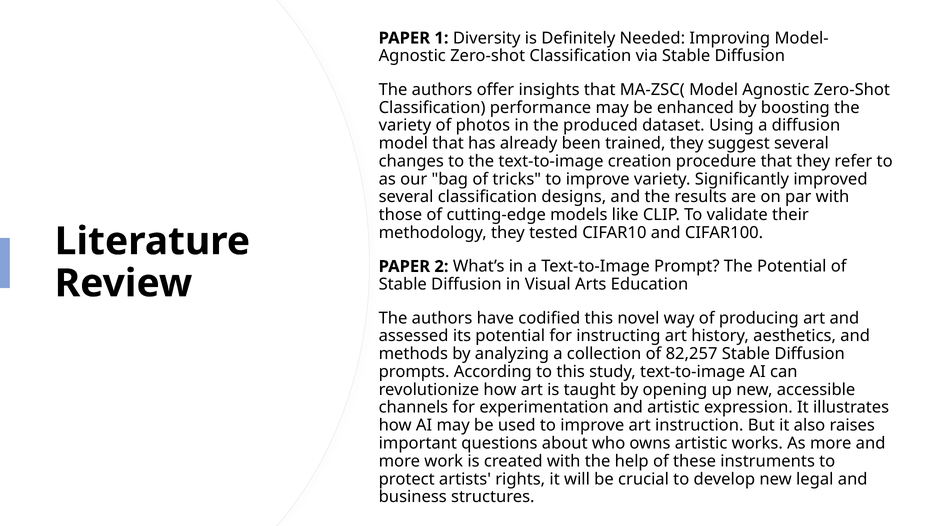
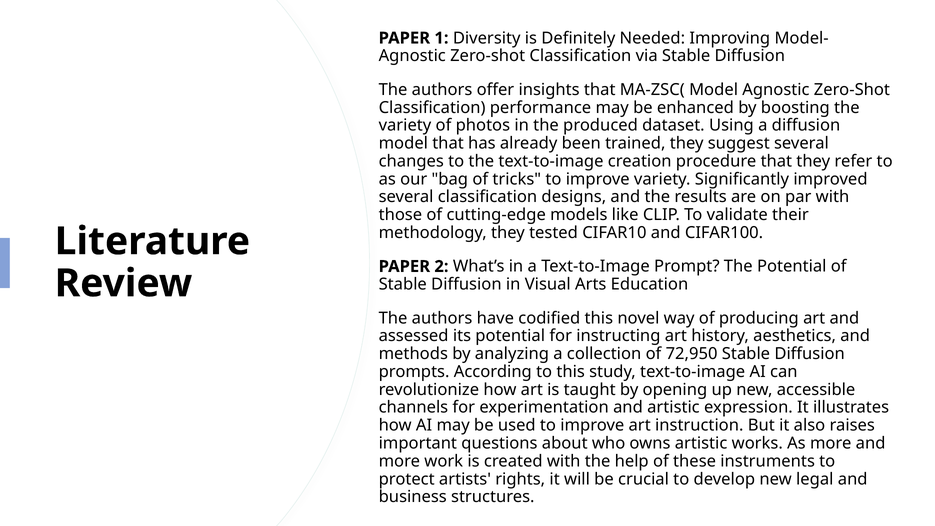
82,257: 82,257 -> 72,950
